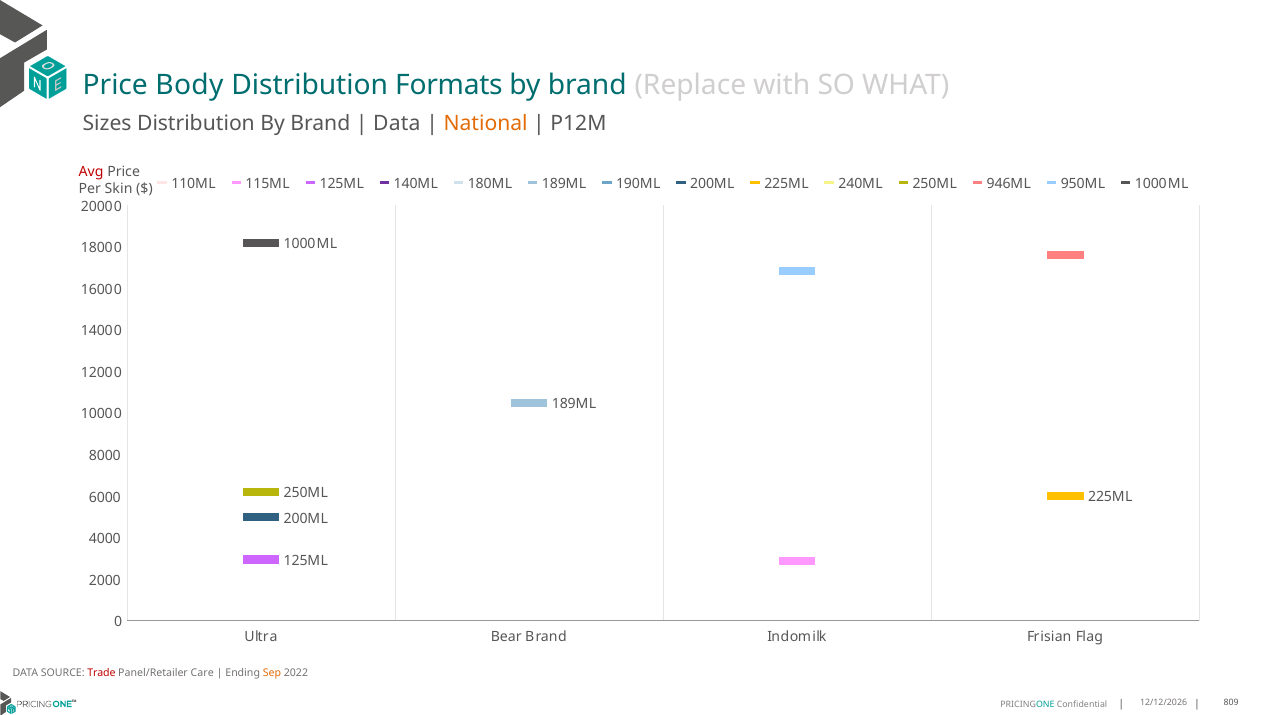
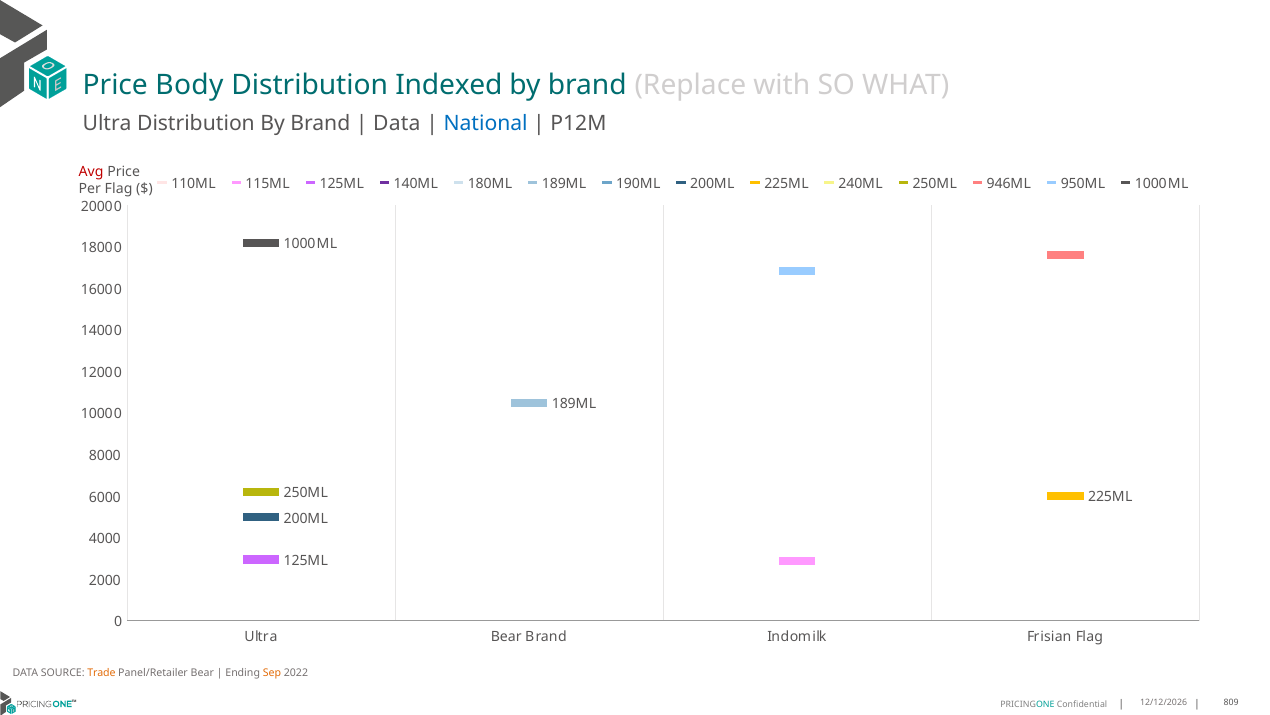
Formats: Formats -> Indexed
Sizes at (107, 124): Sizes -> Ultra
National colour: orange -> blue
Per Skin: Skin -> Flag
Trade colour: red -> orange
Panel/Retailer Care: Care -> Bear
